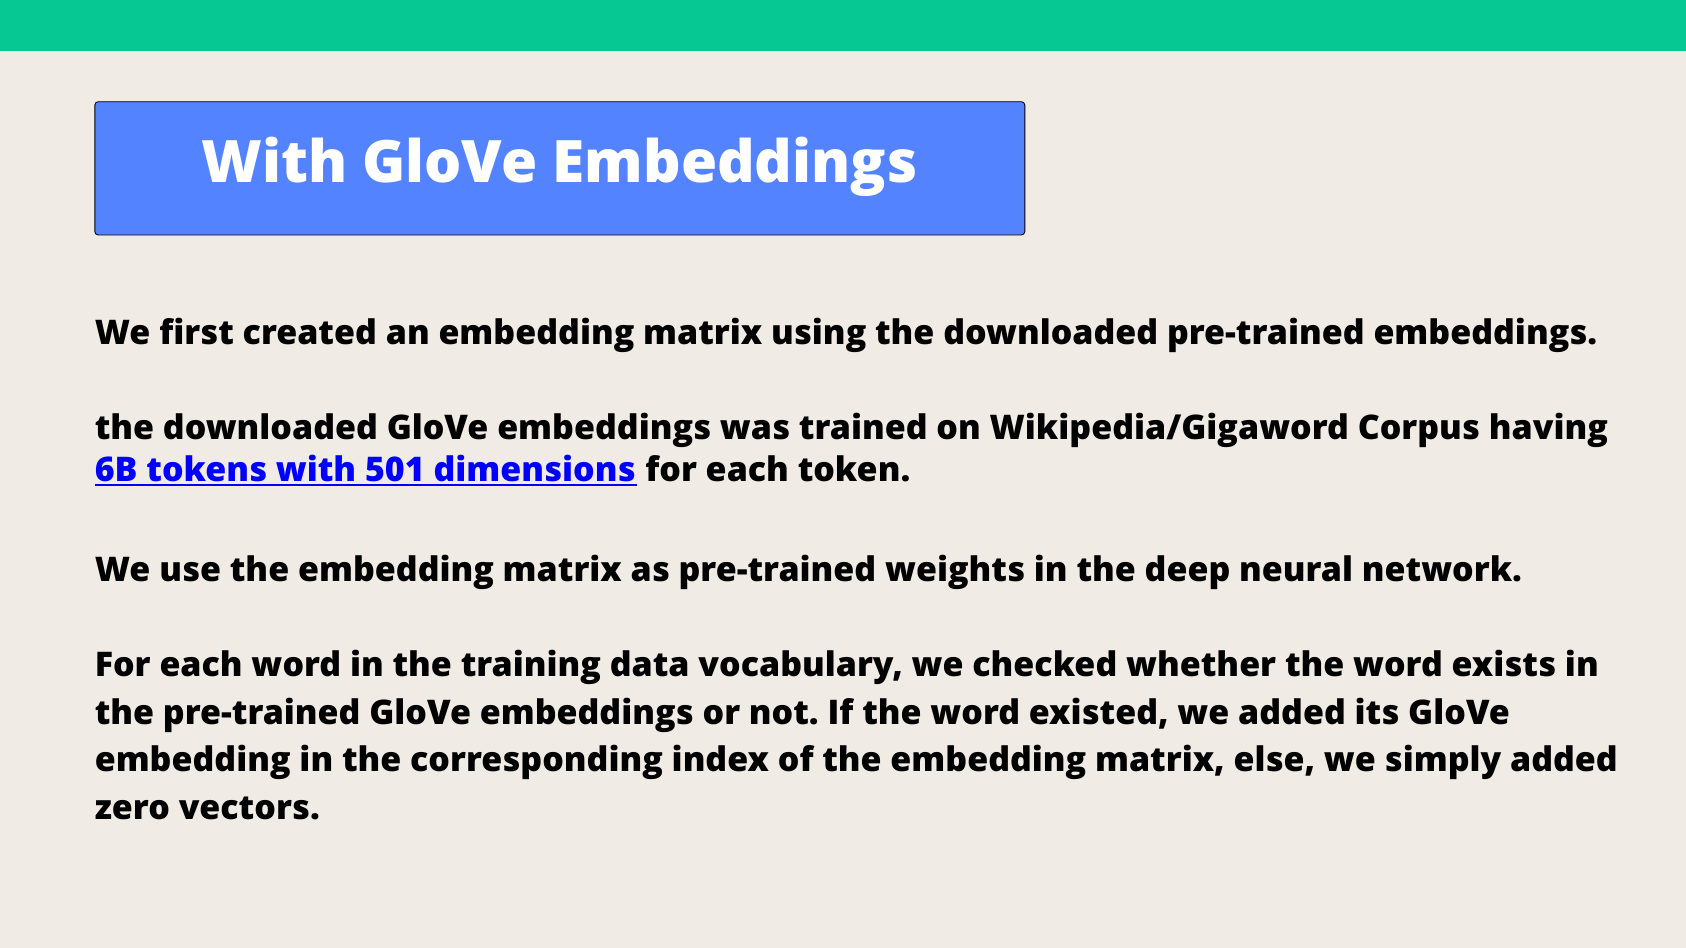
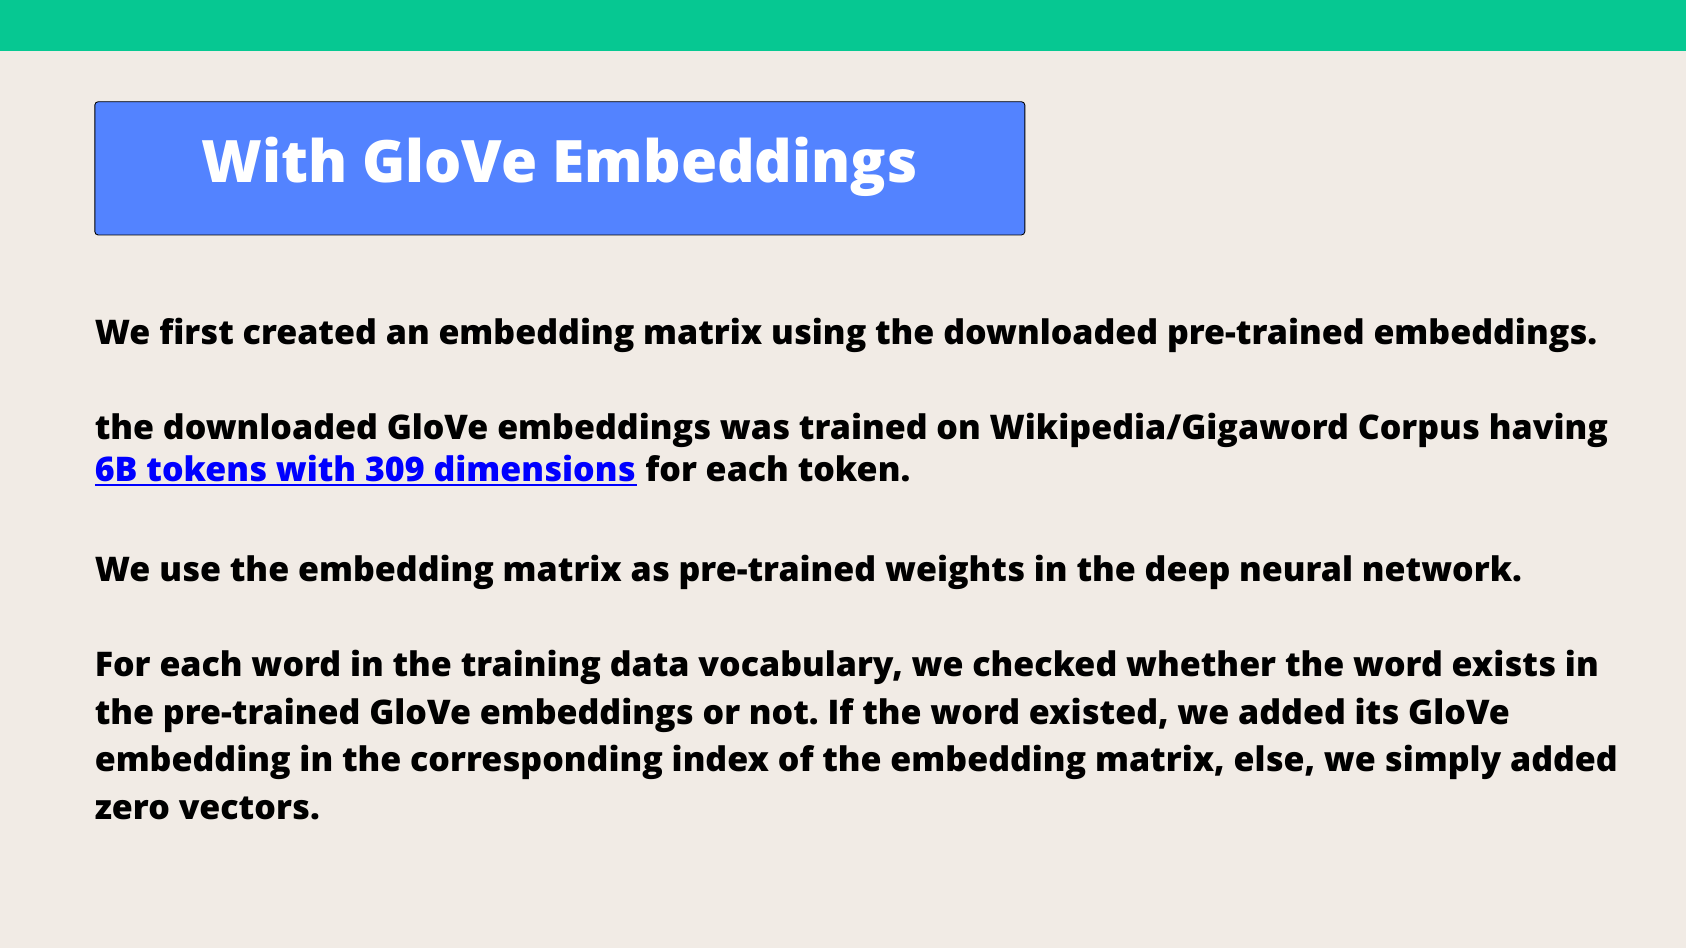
501: 501 -> 309
